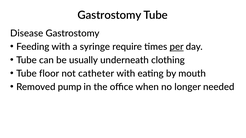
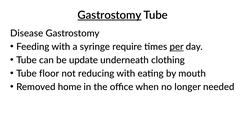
Gastrostomy at (109, 15) underline: none -> present
usually: usually -> update
catheter: catheter -> reducing
pump: pump -> home
